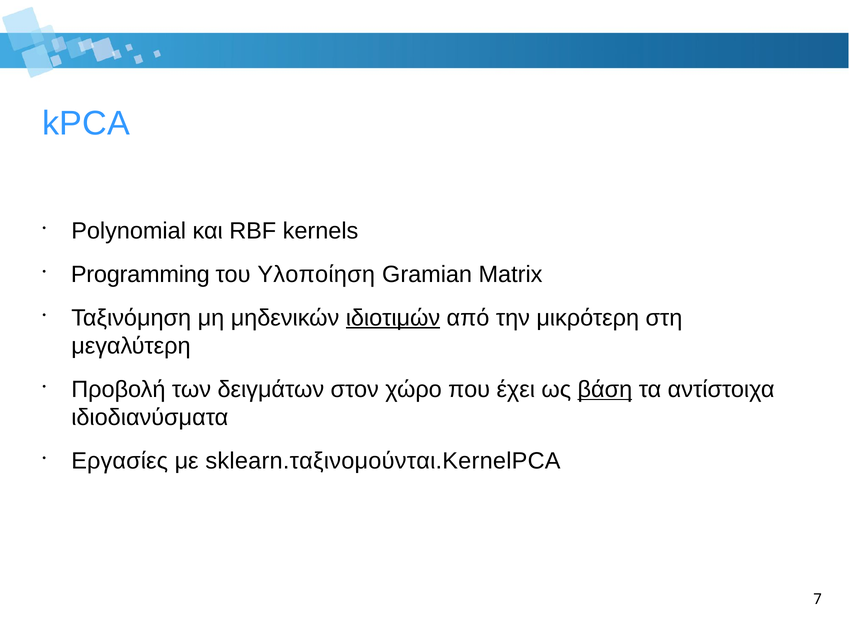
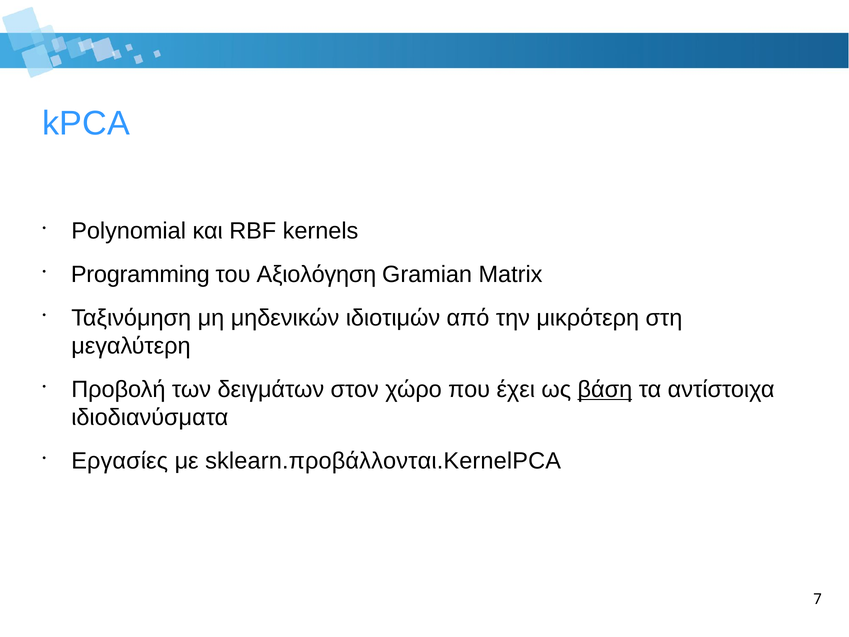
Υλοποίηση: Υλοποίηση -> Αξιολόγηση
ιδιοτιμών underline: present -> none
sklearn.ταξινομούνται.KernelPCA: sklearn.ταξινομούνται.KernelPCA -> sklearn.προβάλλονται.KernelPCA
